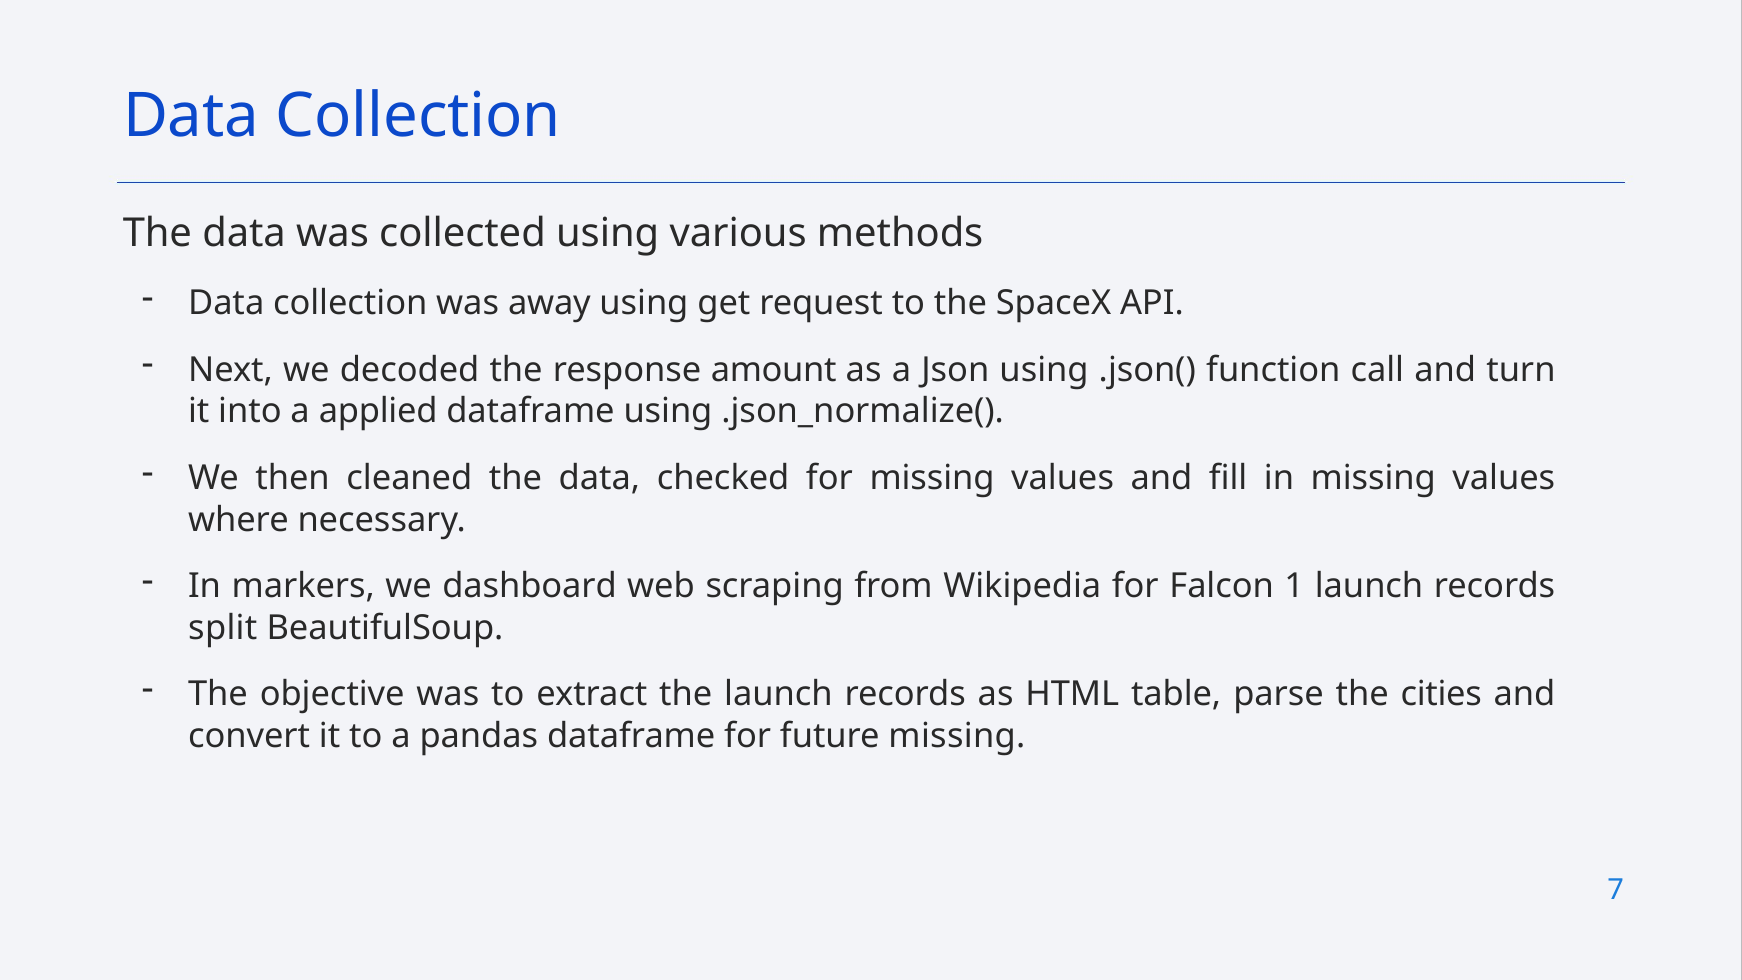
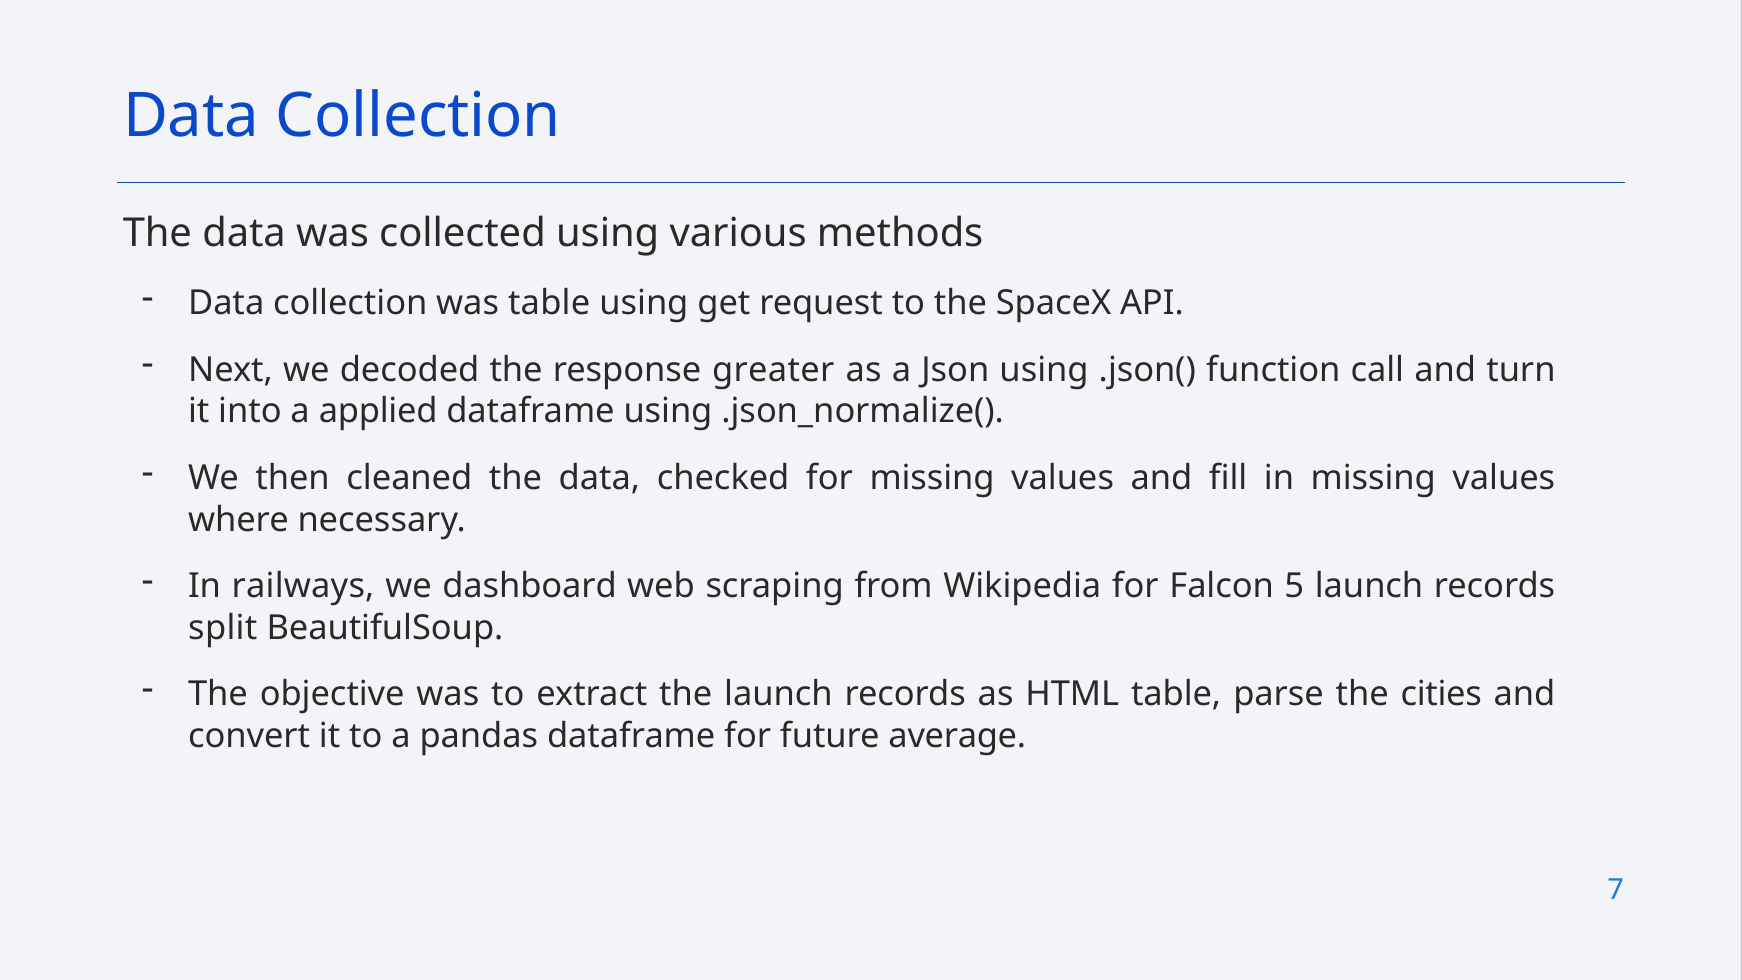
was away: away -> table
amount: amount -> greater
markers: markers -> railways
1: 1 -> 5
future missing: missing -> average
